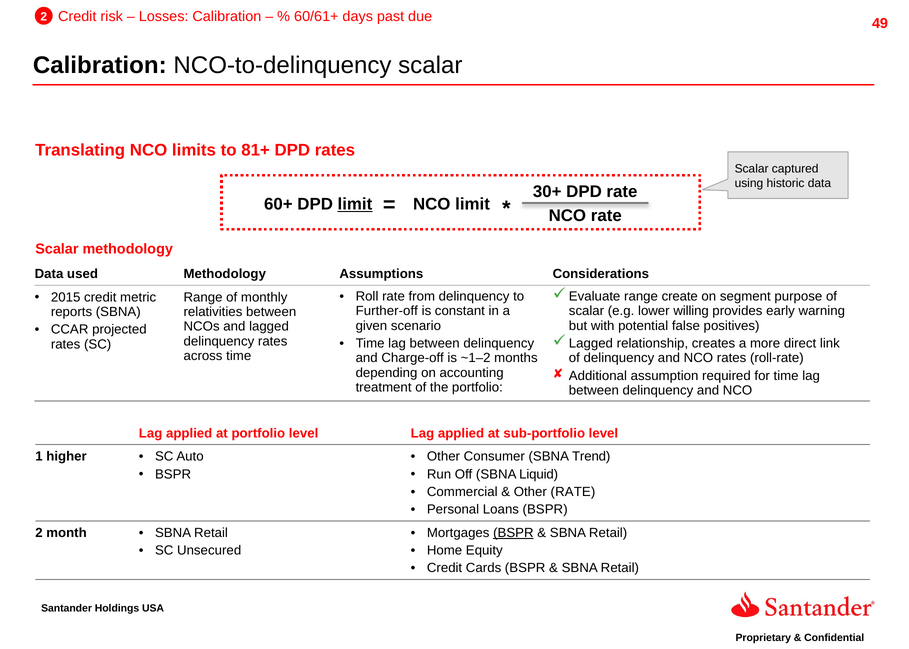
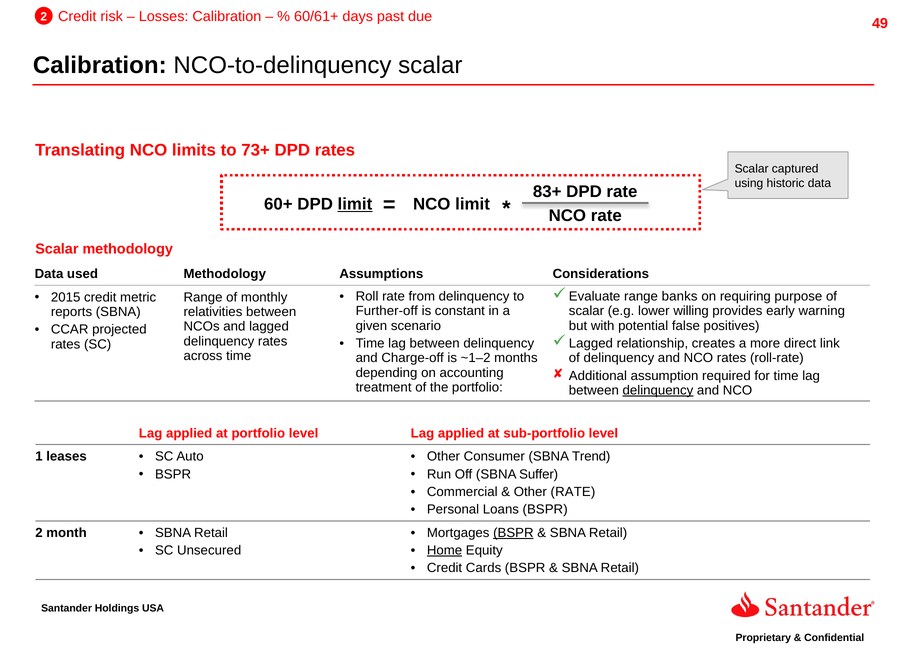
81+: 81+ -> 73+
30+: 30+ -> 83+
create: create -> banks
segment: segment -> requiring
delinquency at (658, 390) underline: none -> present
higher: higher -> leases
Liquid: Liquid -> Suffer
Home underline: none -> present
